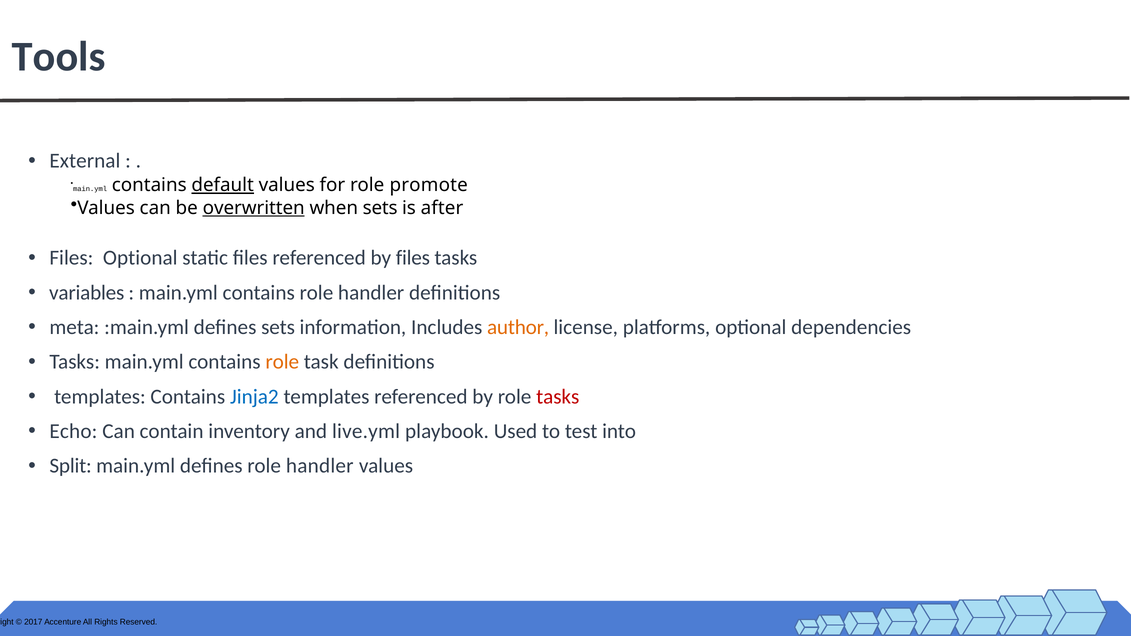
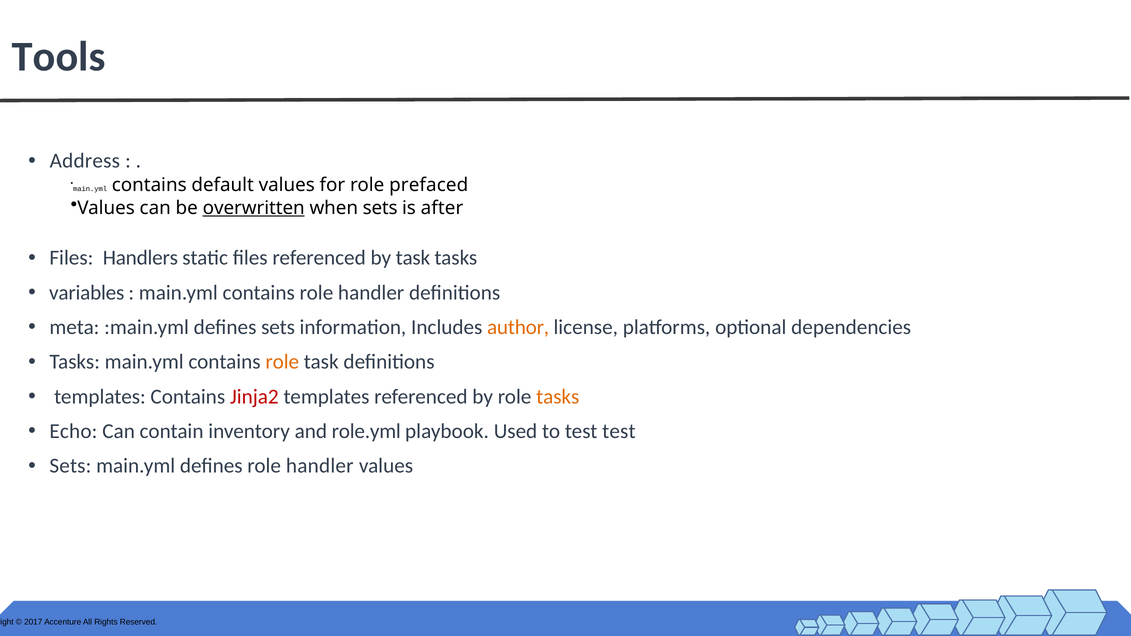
External: External -> Address
default underline: present -> none
promote: promote -> prefaced
Files Optional: Optional -> Handlers
by files: files -> task
Jinja2 colour: blue -> red
tasks at (558, 397) colour: red -> orange
live.yml: live.yml -> role.yml
test into: into -> test
Split at (71, 466): Split -> Sets
